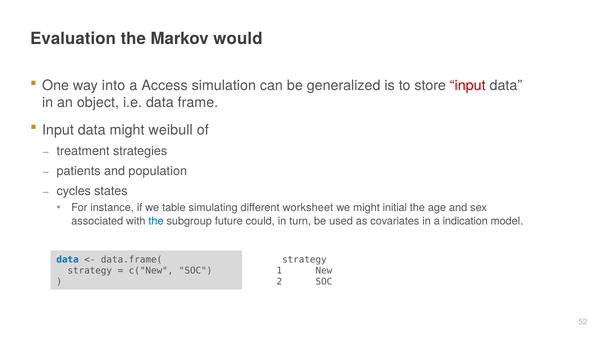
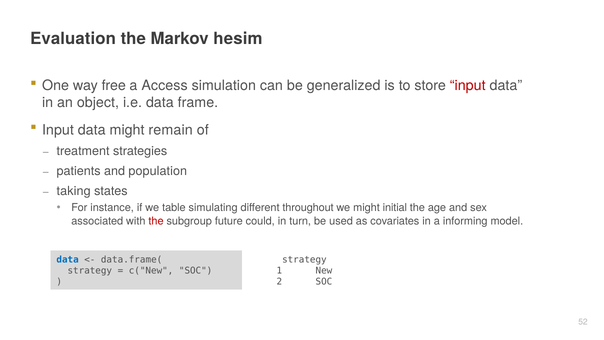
would: would -> hesim
into: into -> free
weibull: weibull -> remain
cycles: cycles -> taking
worksheet: worksheet -> throughout
the at (156, 221) colour: blue -> red
indication: indication -> informing
